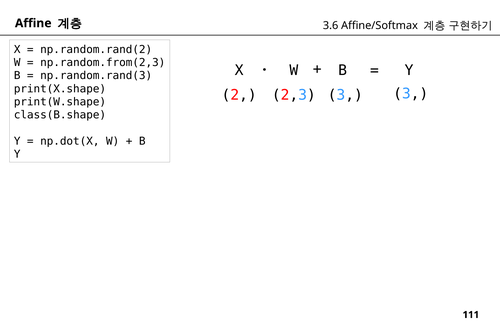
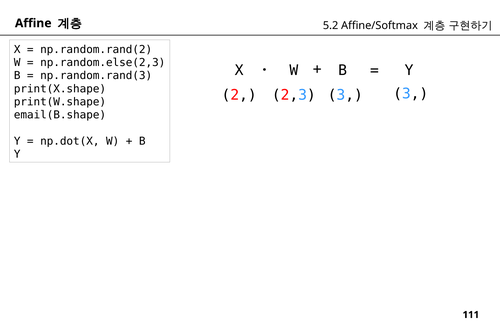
3.6: 3.6 -> 5.2
np.random.from(2,3: np.random.from(2,3 -> np.random.else(2,3
class(B.shape: class(B.shape -> email(B.shape
